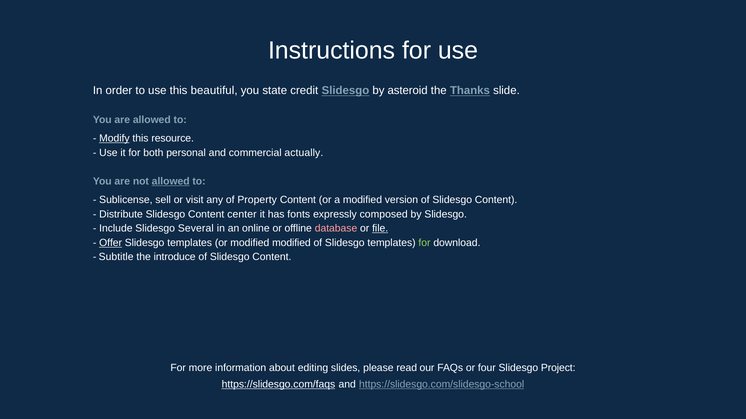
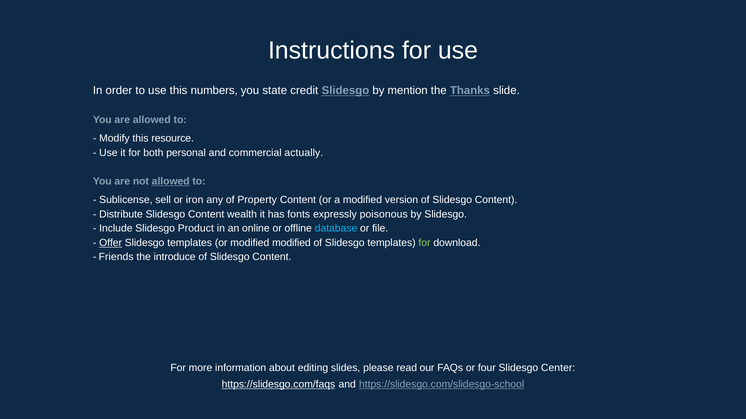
beautiful: beautiful -> numbers
asteroid: asteroid -> mention
Modify underline: present -> none
visit: visit -> iron
center: center -> wealth
composed: composed -> poisonous
Several: Several -> Product
database colour: pink -> light blue
file underline: present -> none
Subtitle: Subtitle -> Friends
Project: Project -> Center
